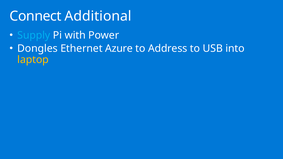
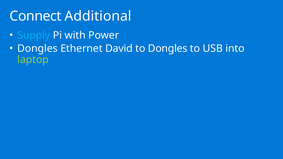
Azure: Azure -> David
to Address: Address -> Dongles
laptop colour: yellow -> light green
